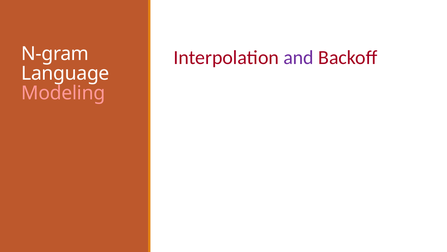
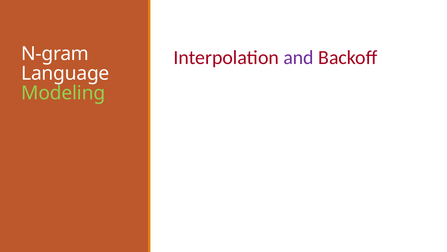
Modeling colour: pink -> light green
